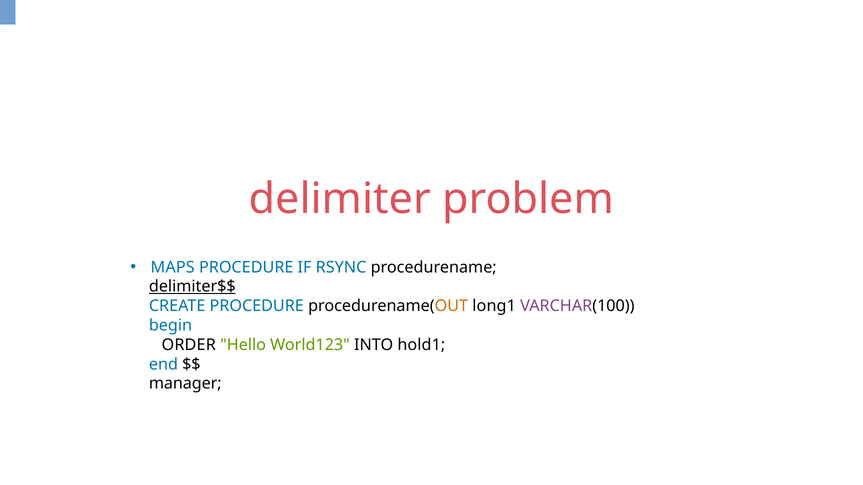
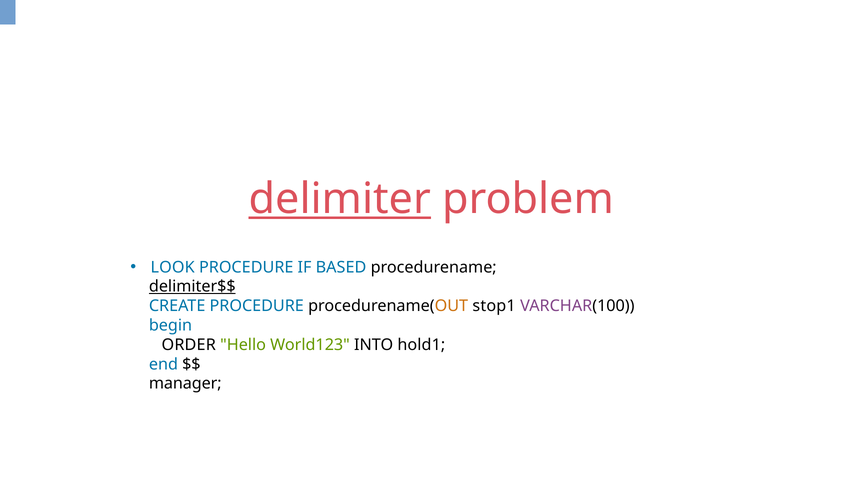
delimiter underline: none -> present
MAPS: MAPS -> LOOK
RSYNC: RSYNC -> BASED
long1: long1 -> stop1
